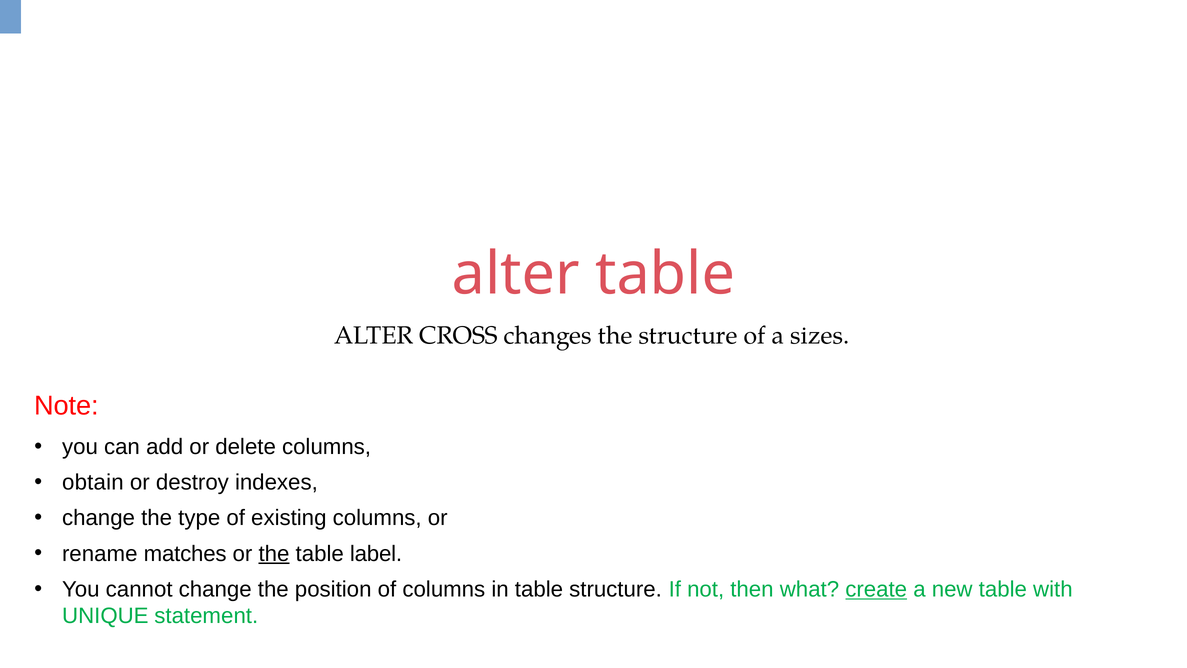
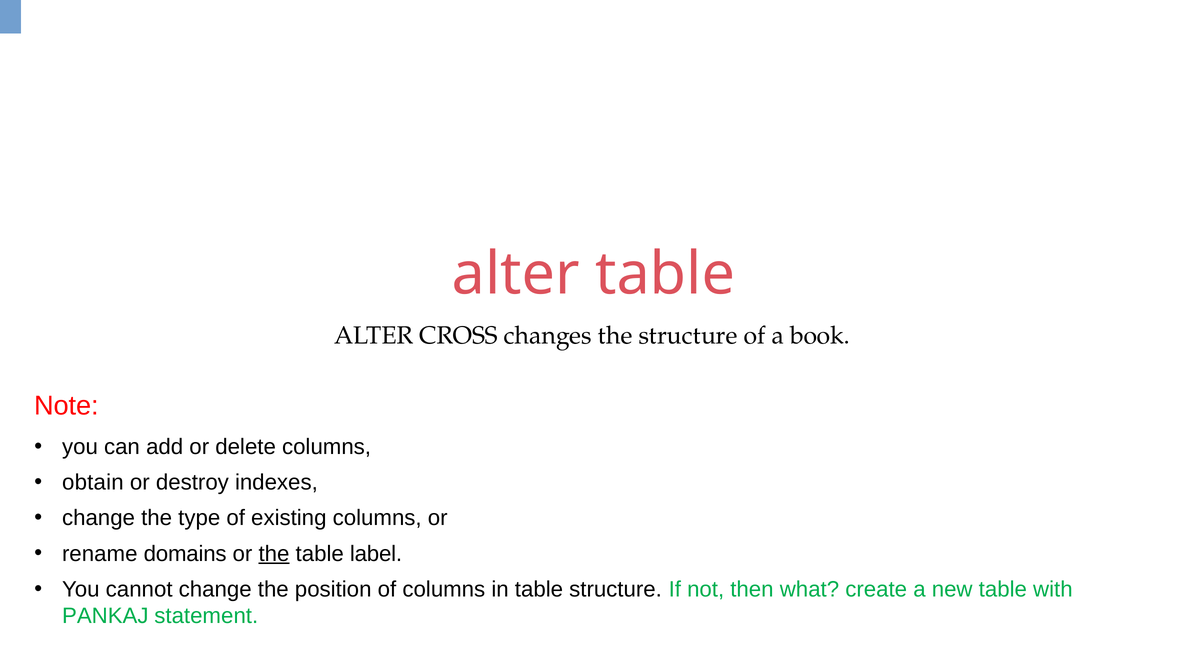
sizes: sizes -> book
matches: matches -> domains
create underline: present -> none
UNIQUE: UNIQUE -> PANKAJ
